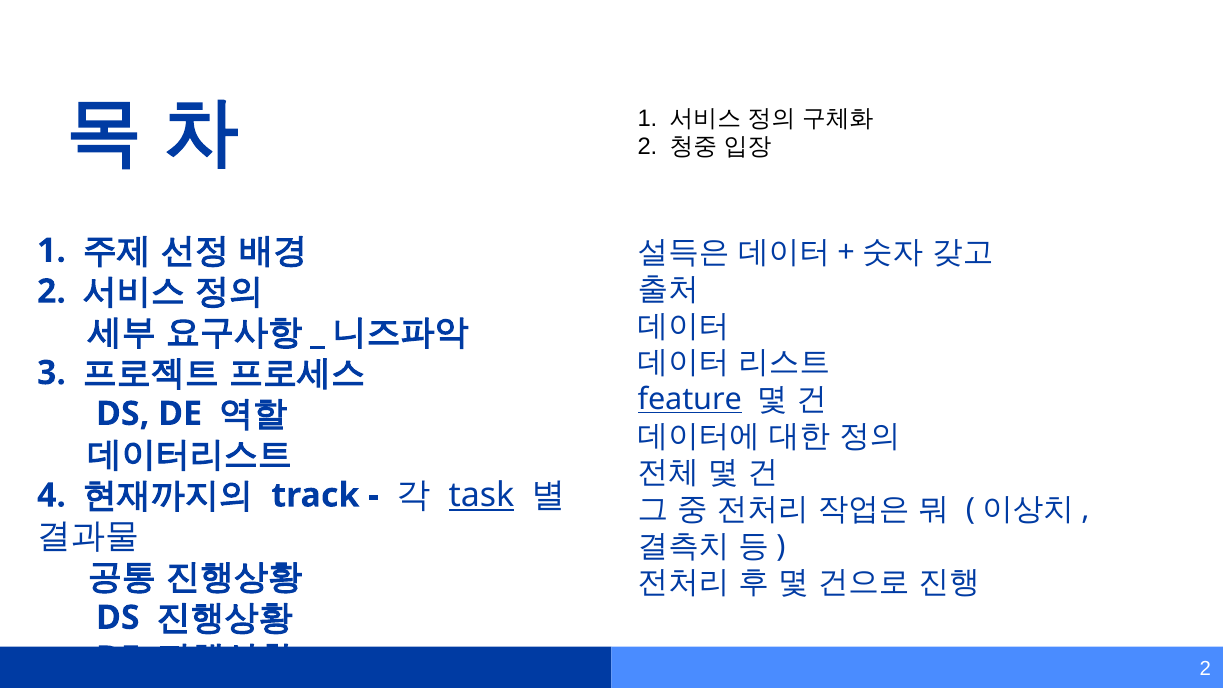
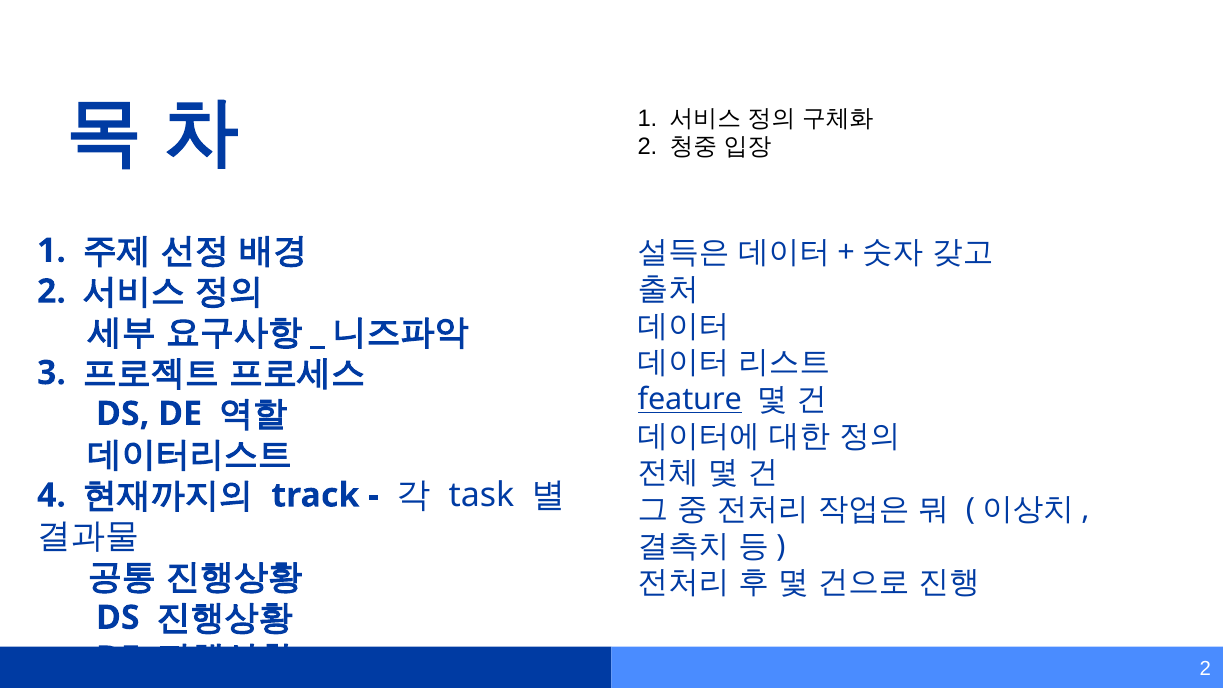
task underline: present -> none
